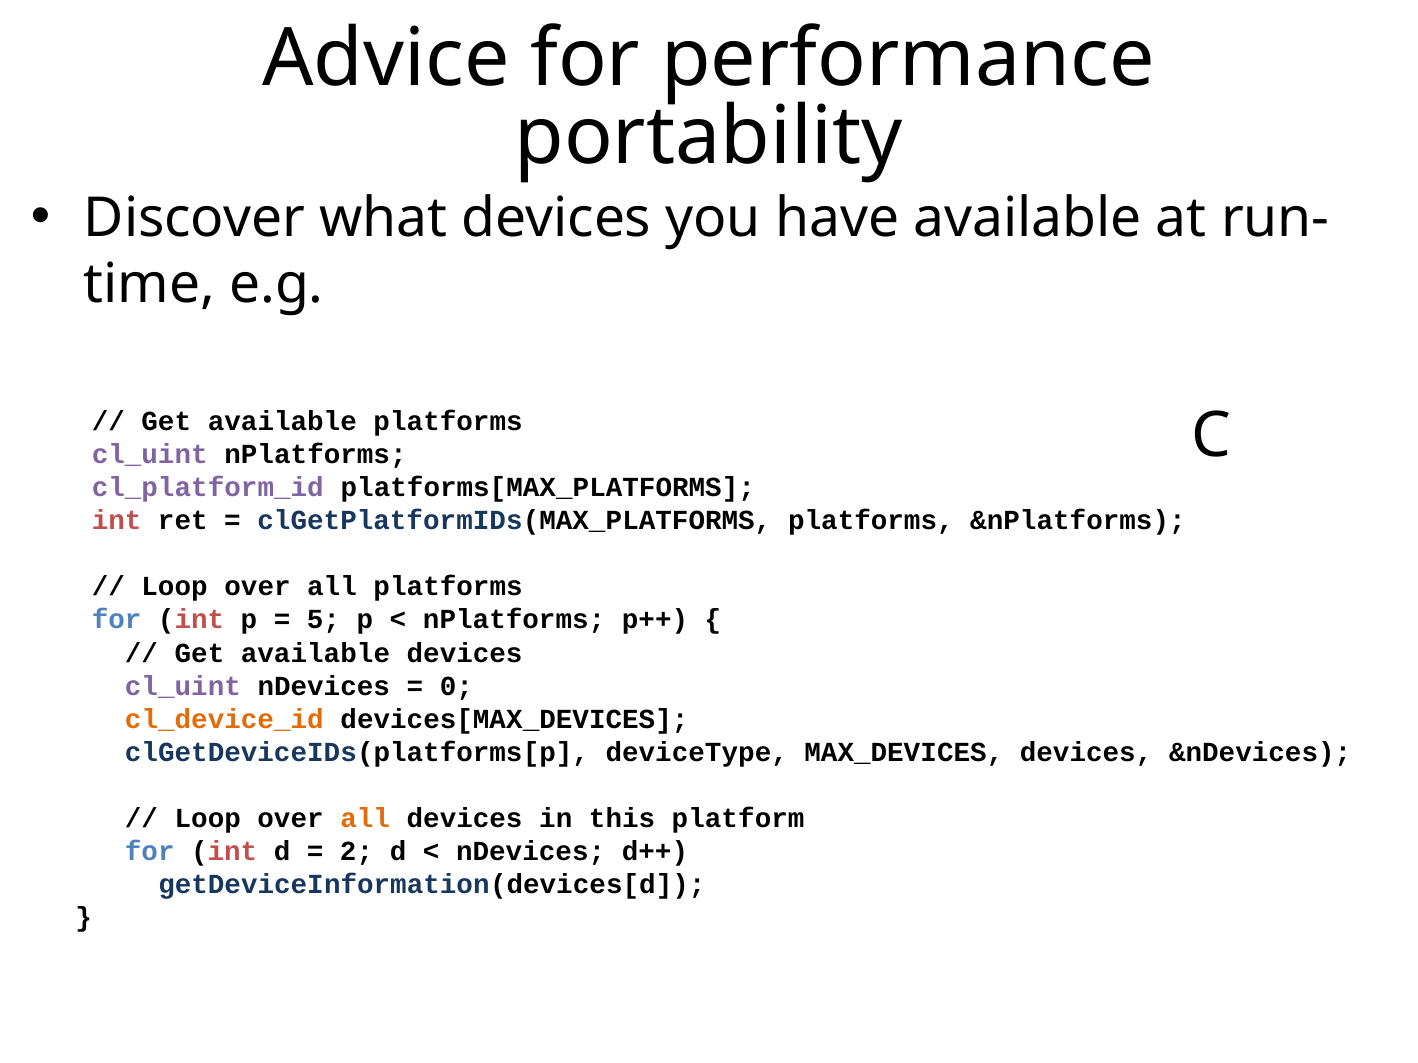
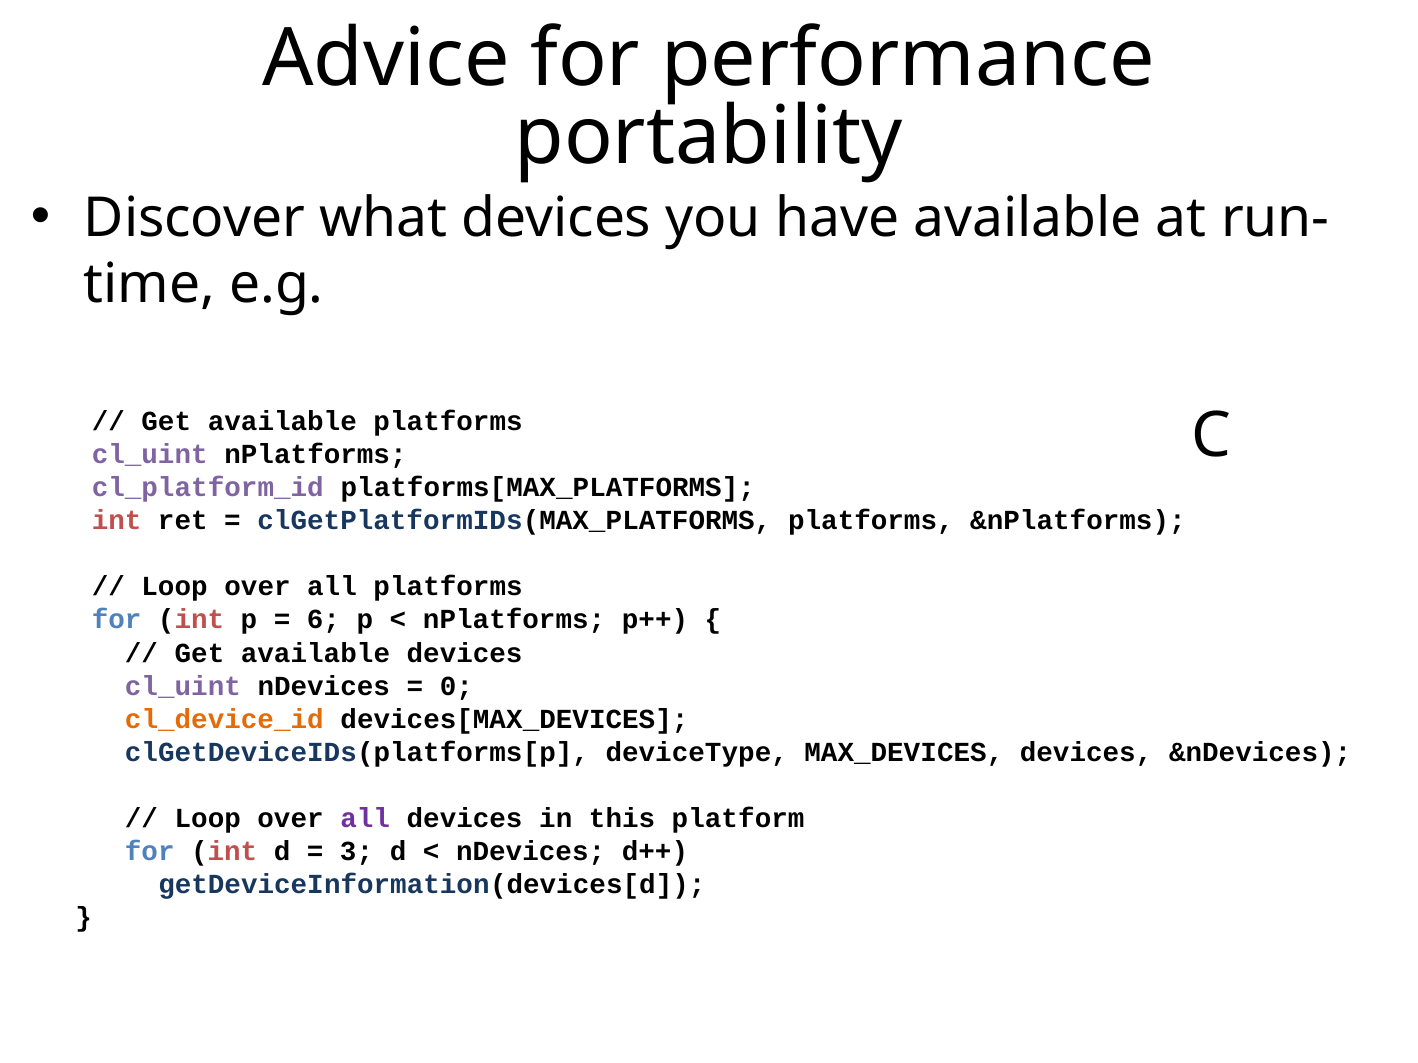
5: 5 -> 6
all at (365, 819) colour: orange -> purple
2: 2 -> 3
